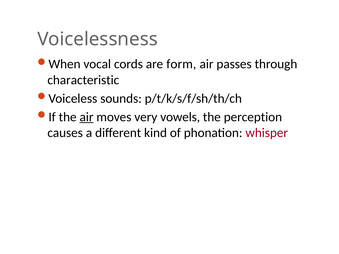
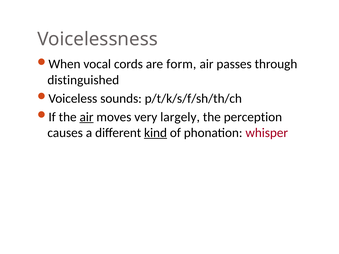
characteristic: characteristic -> distinguished
vowels: vowels -> largely
kind underline: none -> present
